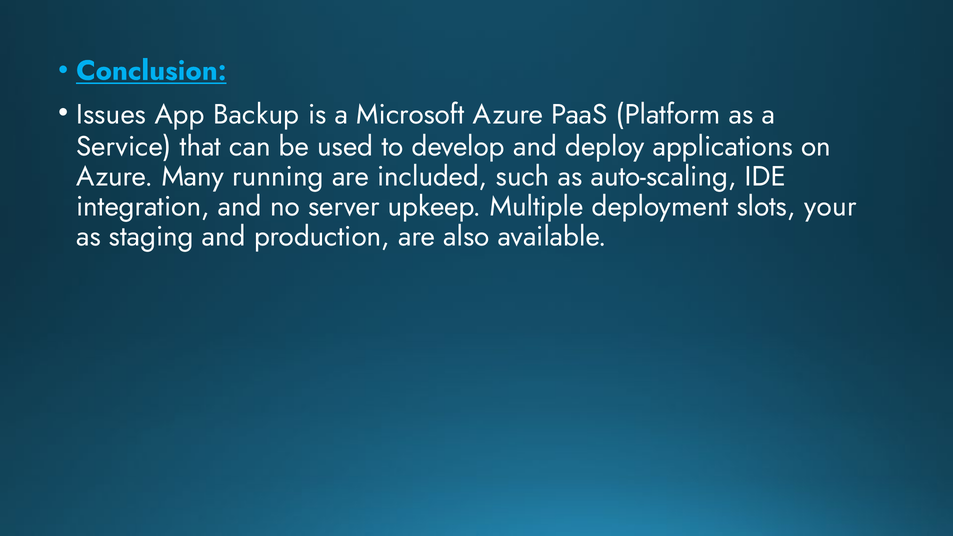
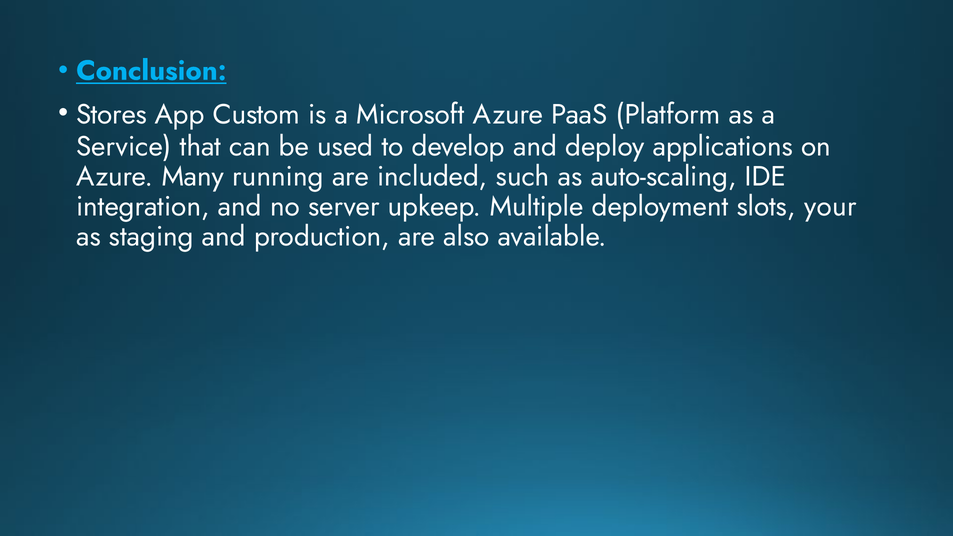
Issues: Issues -> Stores
Backup: Backup -> Custom
